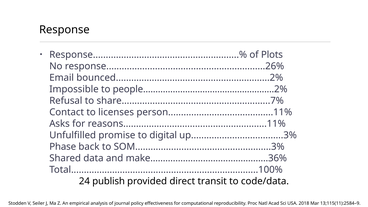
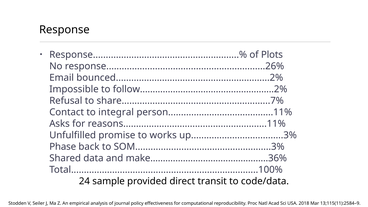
people.....................................................2%: people.....................................................2% -> follow.....................................................2%
licenses: licenses -> integral
digital: digital -> works
publish: publish -> sample
